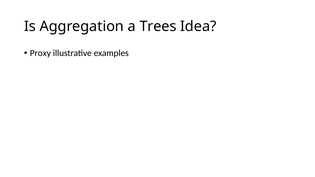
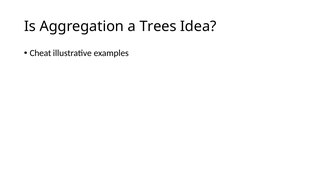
Proxy: Proxy -> Cheat
